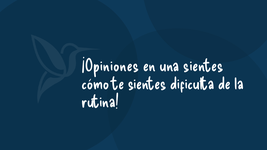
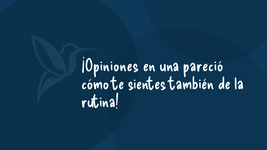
una sientes: sientes -> pareció
dificulta: dificulta -> también
